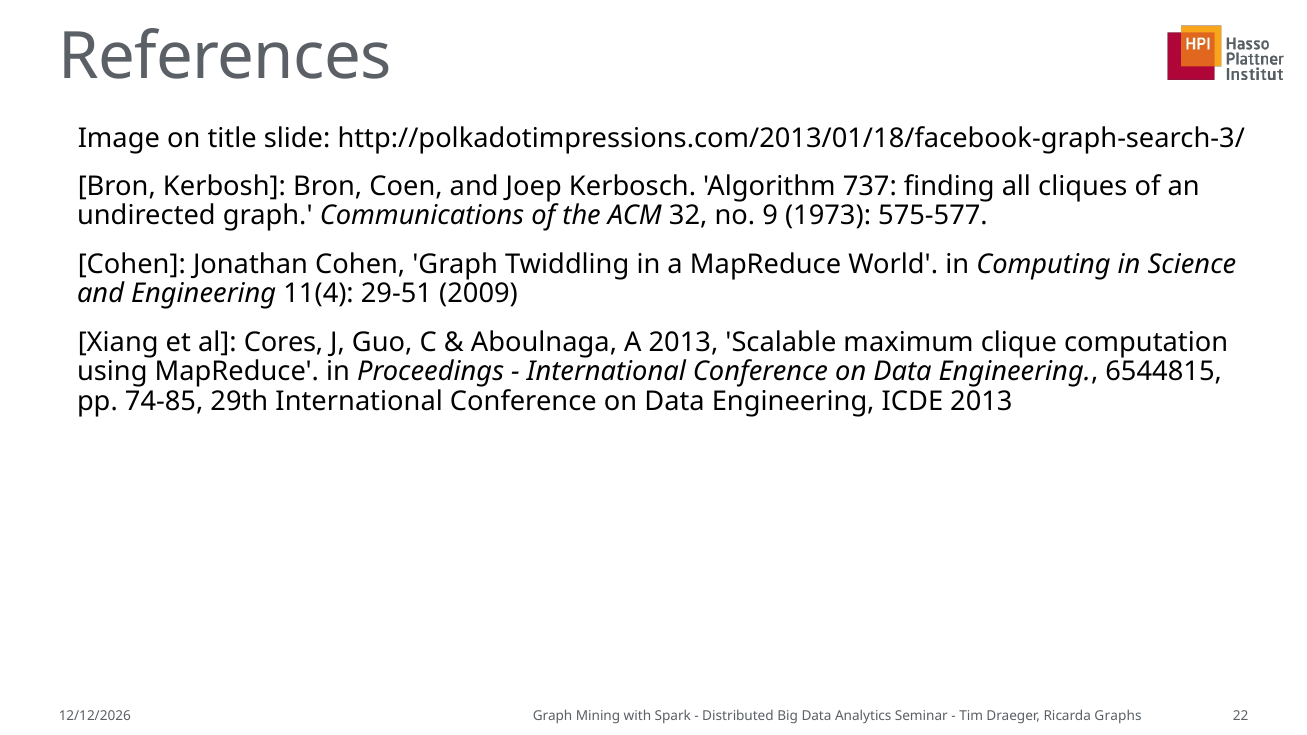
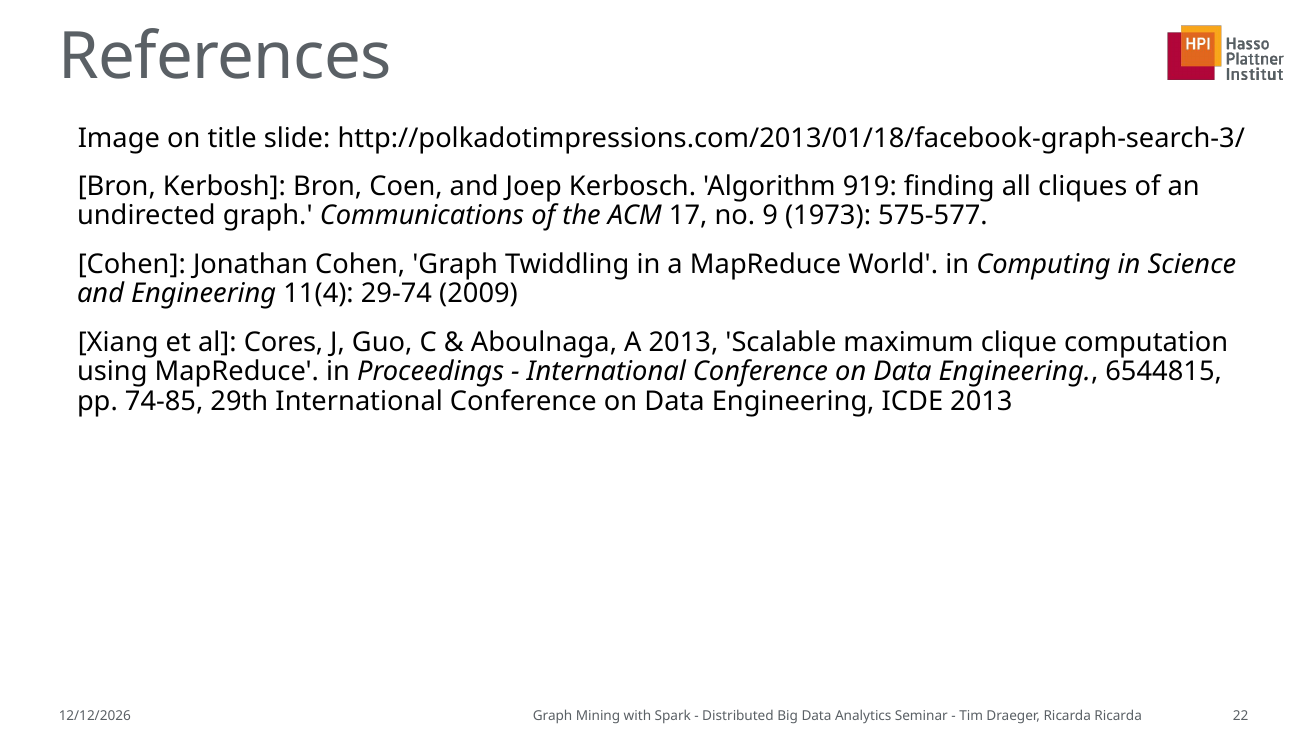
737: 737 -> 919
32: 32 -> 17
29-51: 29-51 -> 29-74
Ricarda Graphs: Graphs -> Ricarda
